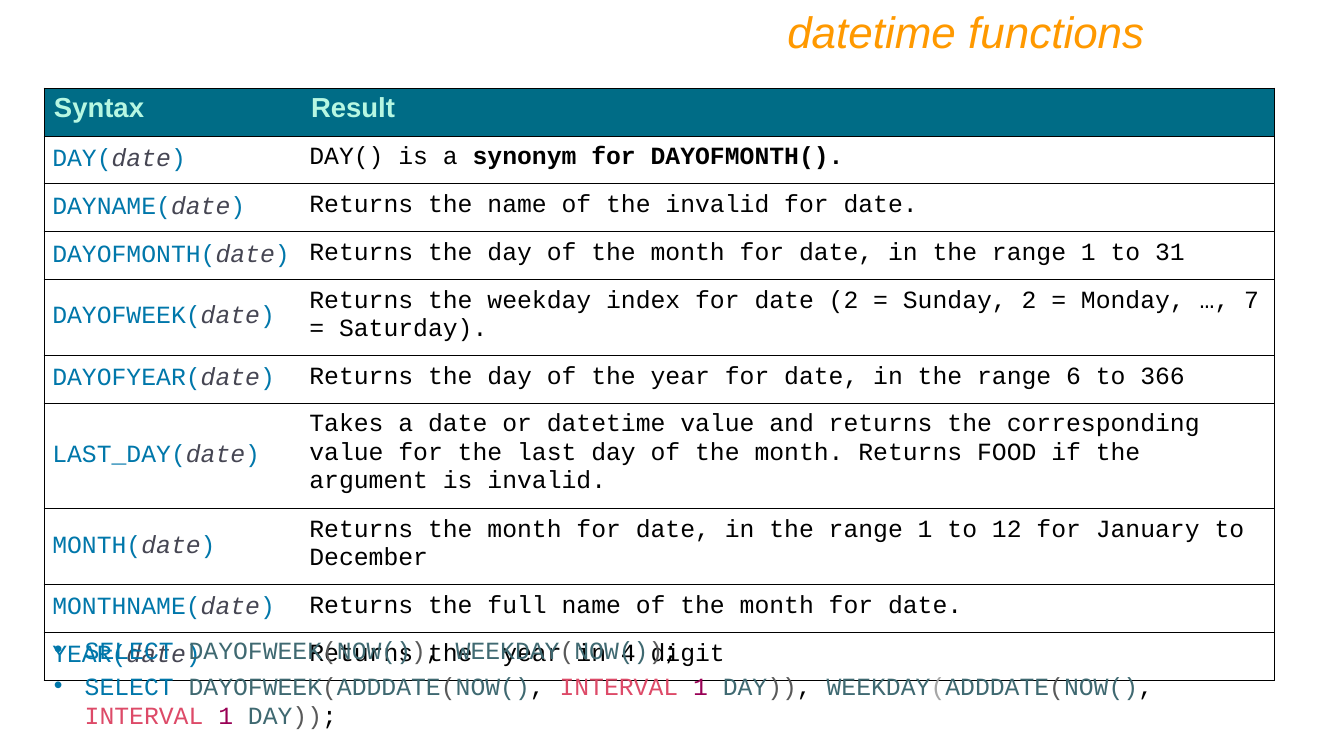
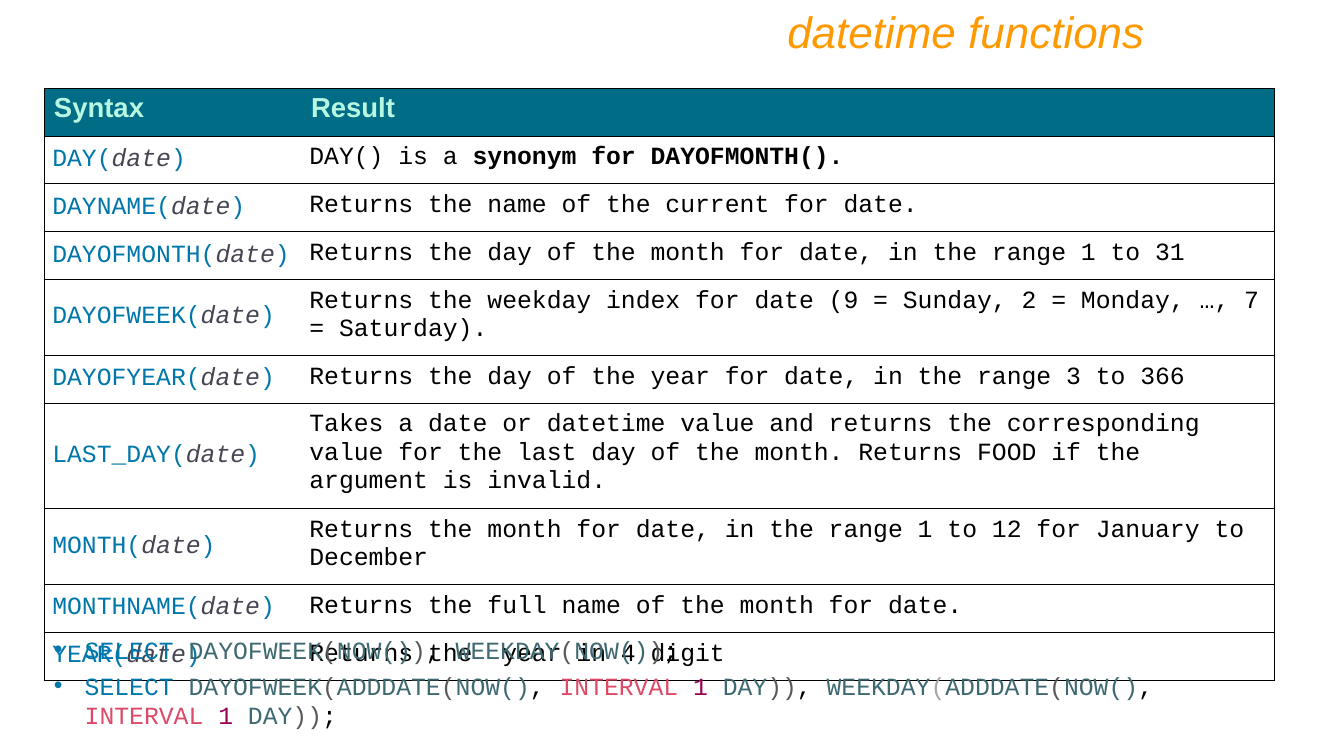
the invalid: invalid -> current
date 2: 2 -> 9
6: 6 -> 3
